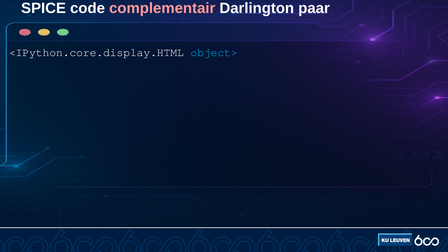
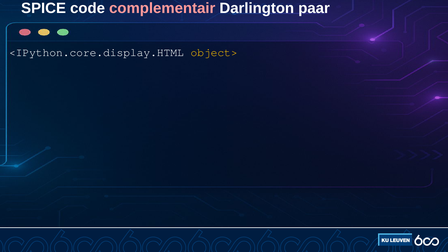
object> colour: light blue -> yellow
